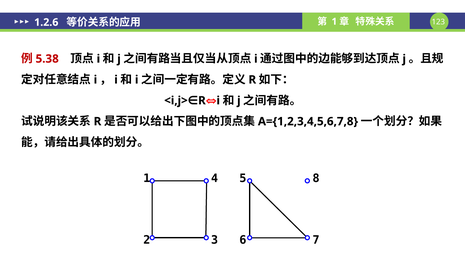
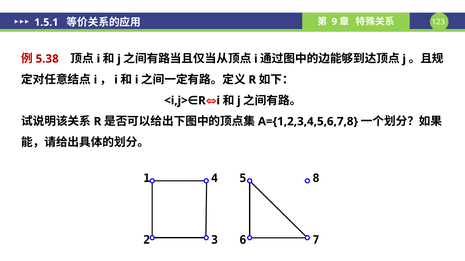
1 at (334, 22): 1 -> 9
1.2.6: 1.2.6 -> 1.5.1
